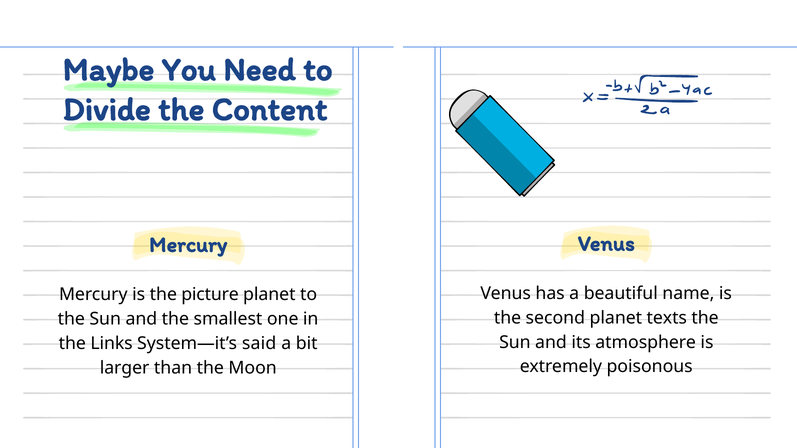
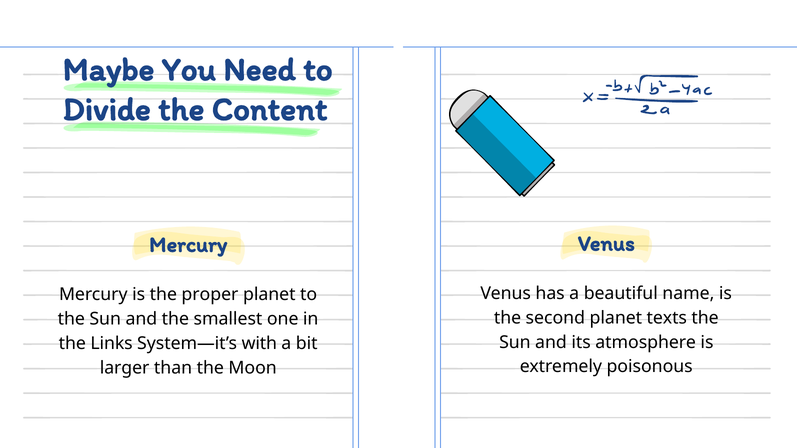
picture: picture -> proper
said: said -> with
